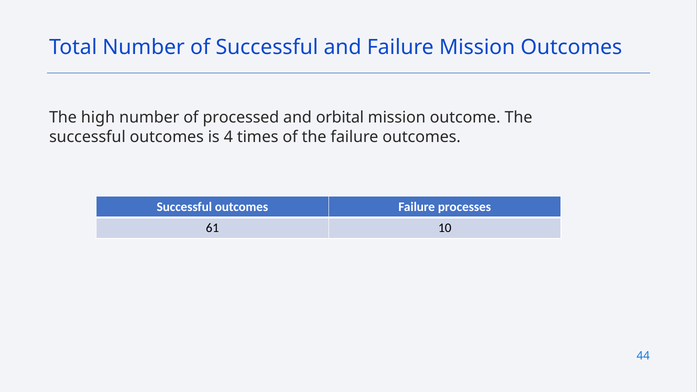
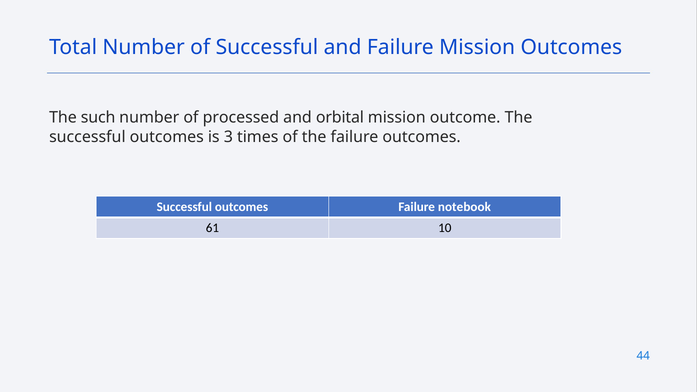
high: high -> such
4: 4 -> 3
processes: processes -> notebook
